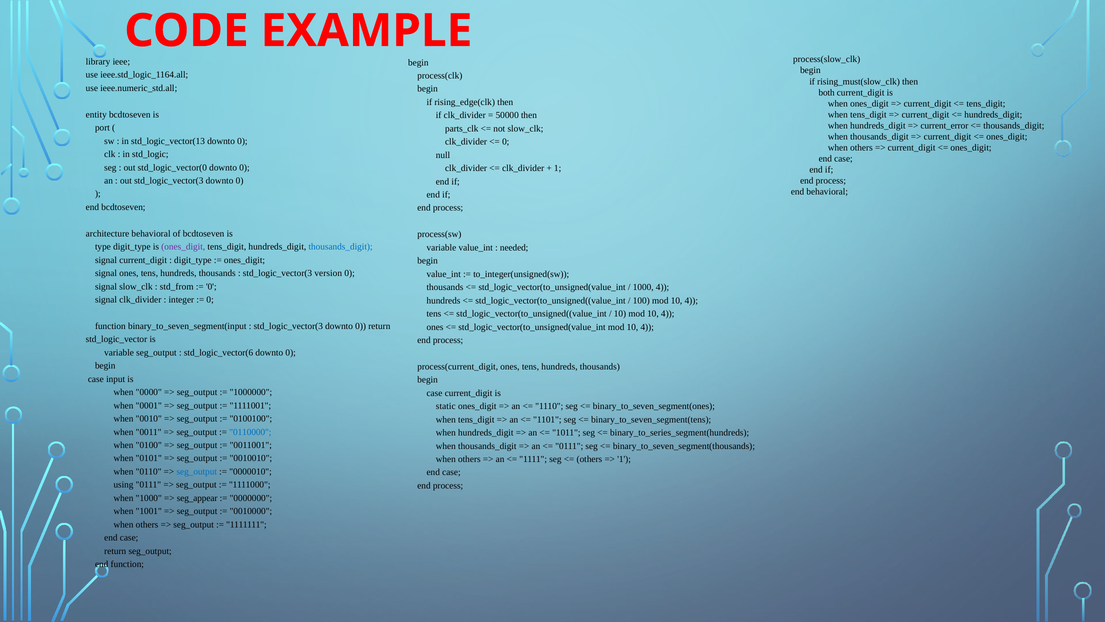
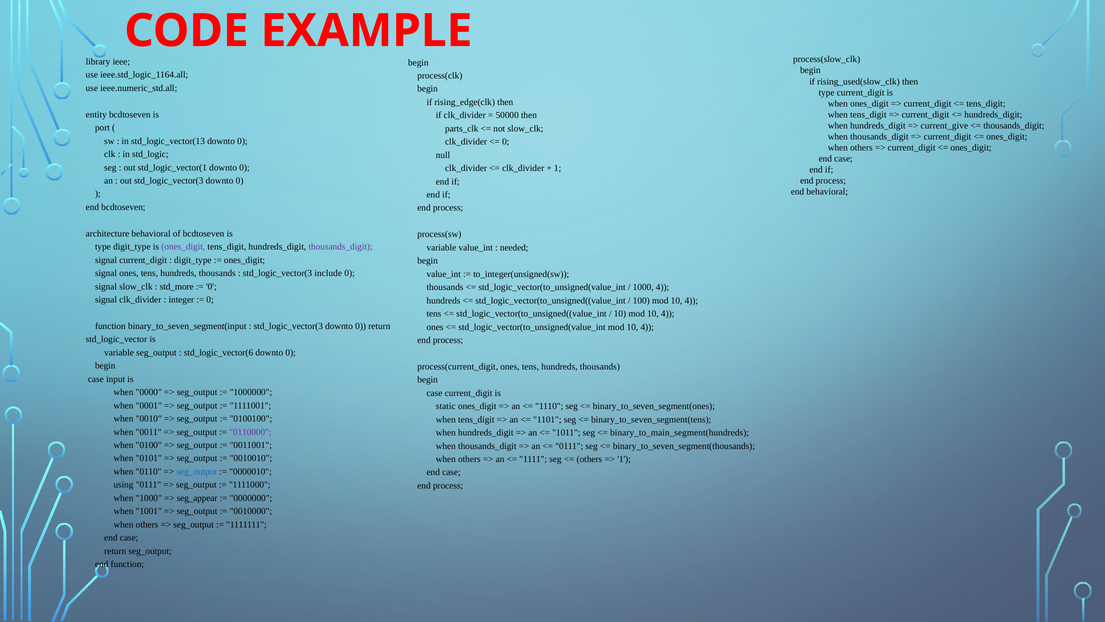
rising_must(slow_clk: rising_must(slow_clk -> rising_used(slow_clk
both at (827, 92): both -> type
current_error: current_error -> current_give
std_logic_vector(0: std_logic_vector(0 -> std_logic_vector(1
thousands_digit at (341, 247) colour: blue -> purple
version: version -> include
std_from: std_from -> std_more
0110000 colour: blue -> purple
binary_to_series_segment(hundreds: binary_to_series_segment(hundreds -> binary_to_main_segment(hundreds
